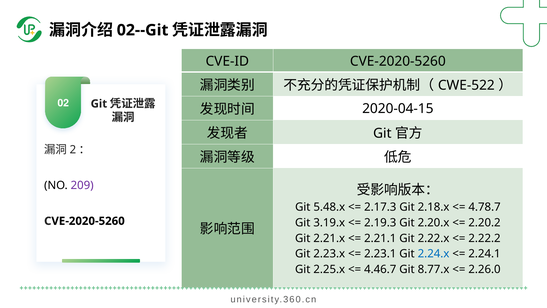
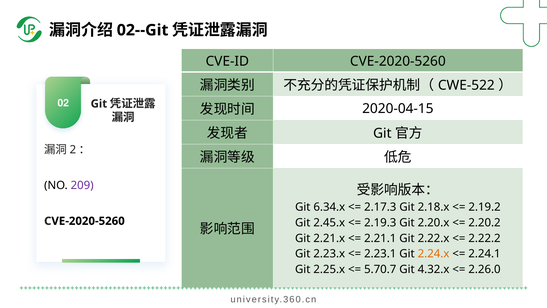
5.48.x: 5.48.x -> 6.34.x
4.78.7: 4.78.7 -> 2.19.2
3.19.x: 3.19.x -> 2.45.x
2.24.x colour: blue -> orange
4.46.7: 4.46.7 -> 5.70.7
8.77.x: 8.77.x -> 4.32.x
